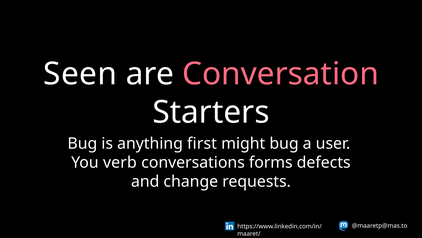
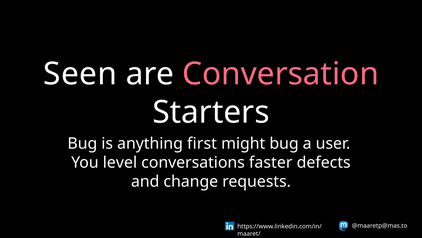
verb: verb -> level
forms: forms -> faster
